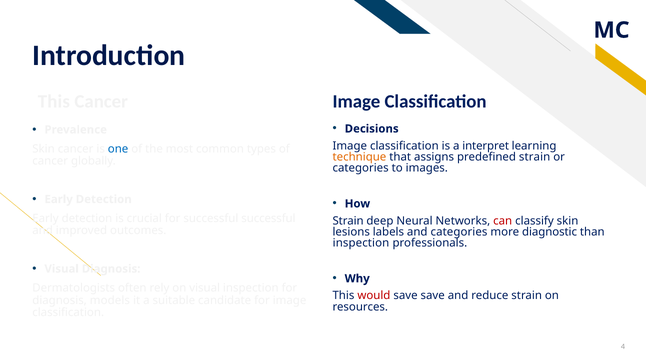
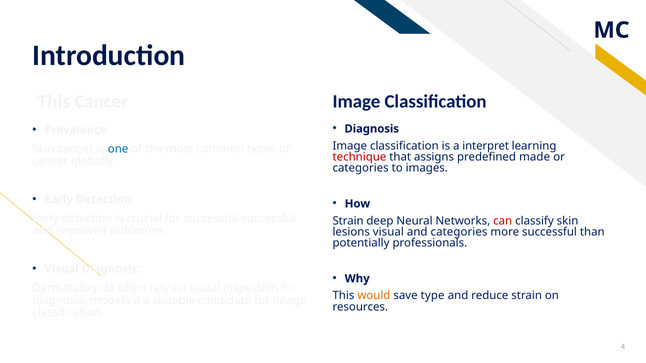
Decisions at (372, 129): Decisions -> Diagnosis
technique colour: orange -> red
predefined strain: strain -> made
lesions labels: labels -> visual
more diagnostic: diagnostic -> successful
inspection at (361, 243): inspection -> potentially
would colour: red -> orange
save save: save -> type
